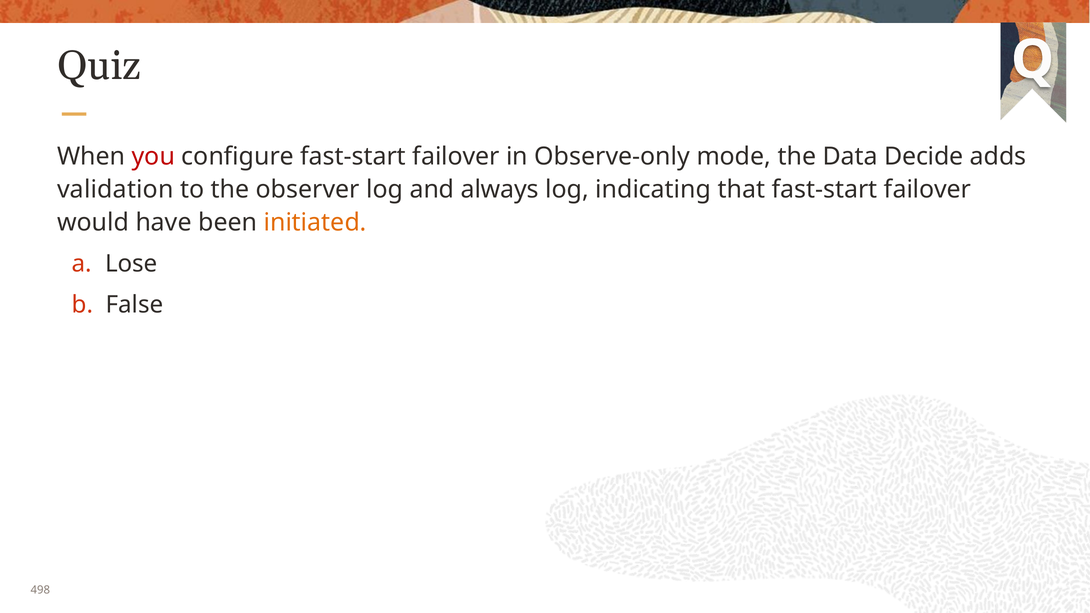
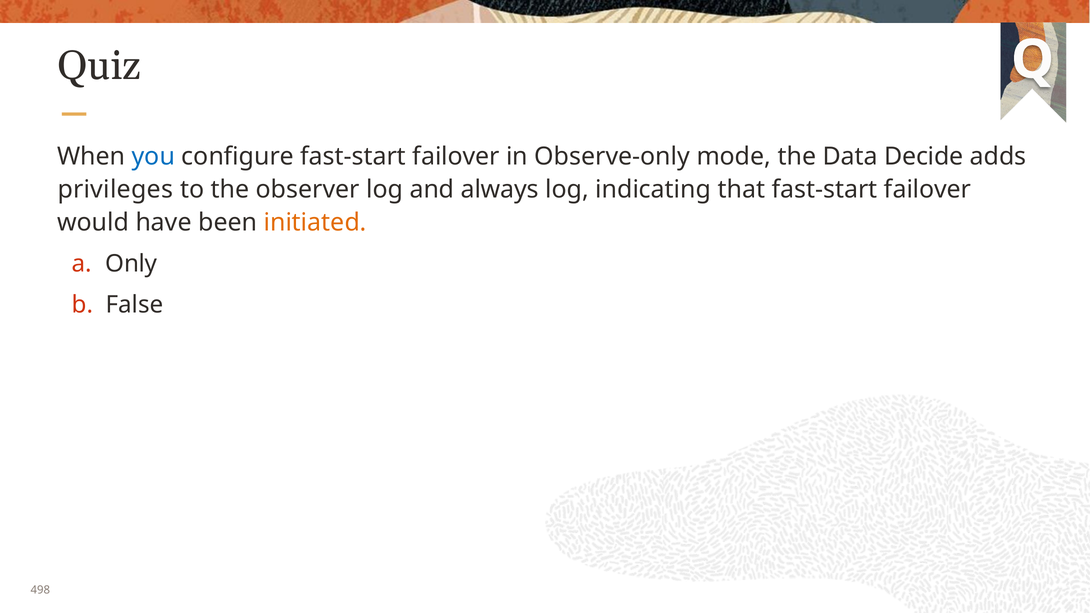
you colour: red -> blue
validation: validation -> privileges
Lose: Lose -> Only
